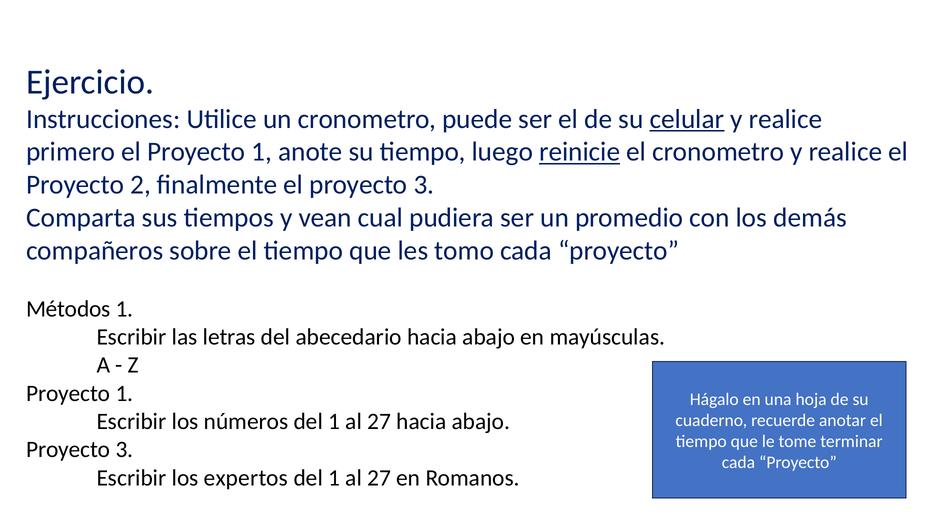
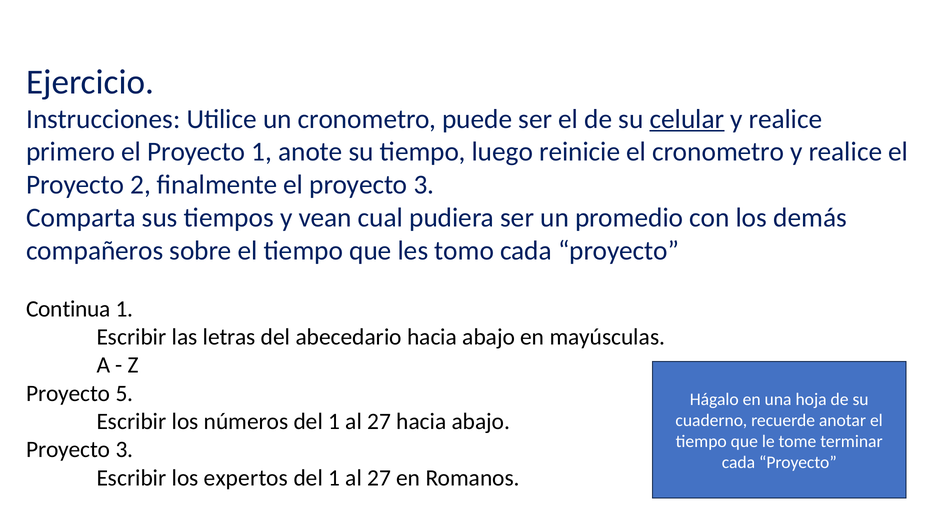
reinicie underline: present -> none
Métodos: Métodos -> Continua
1 at (124, 393): 1 -> 5
